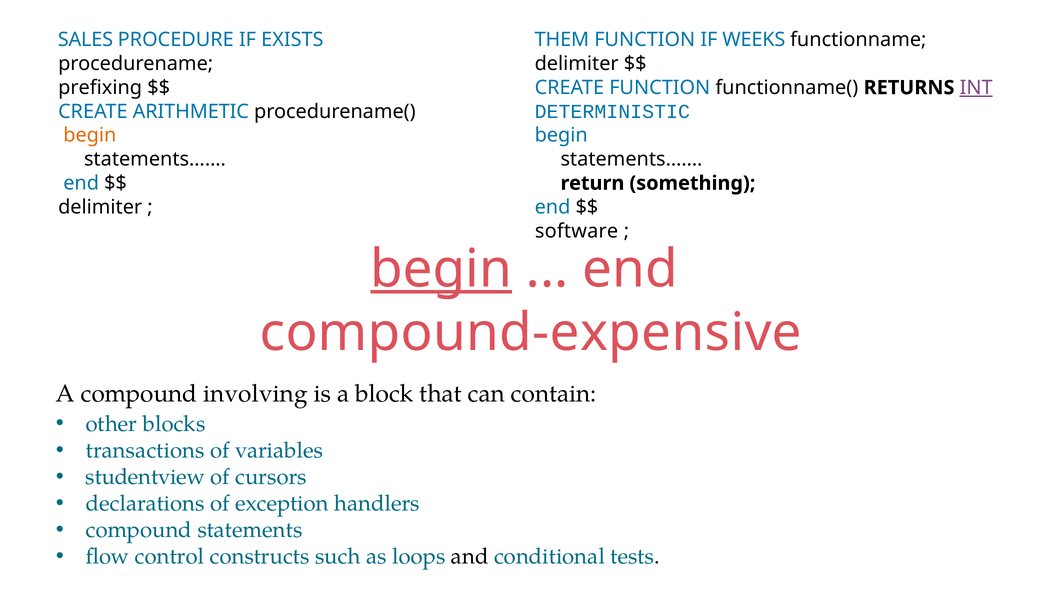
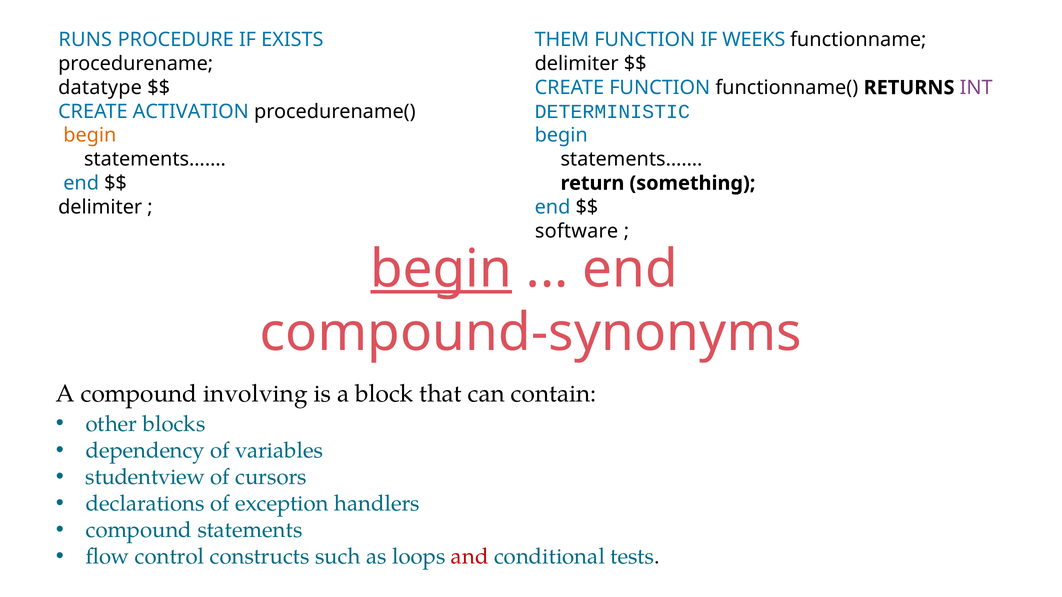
SALES: SALES -> RUNS
prefixing: prefixing -> datatype
INT underline: present -> none
ARITHMETIC: ARITHMETIC -> ACTIVATION
compound-expensive: compound-expensive -> compound-synonyms
transactions: transactions -> dependency
and colour: black -> red
